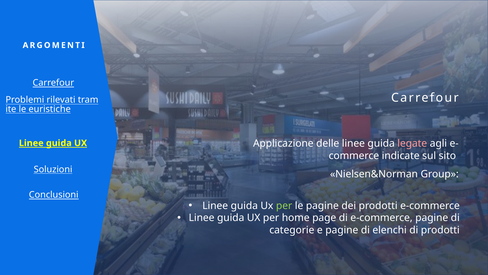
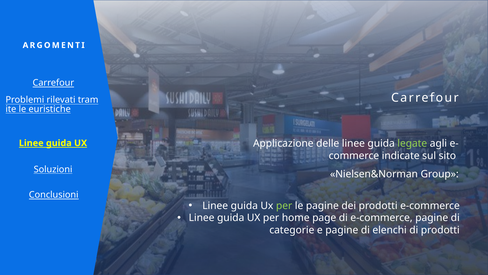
legate colour: pink -> light green
